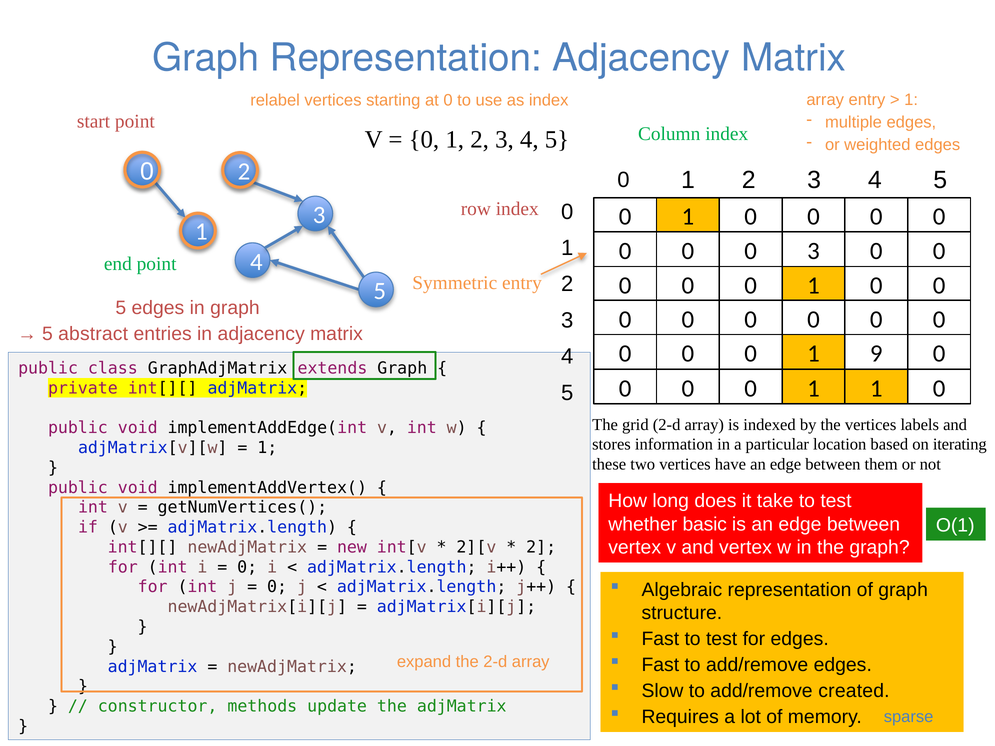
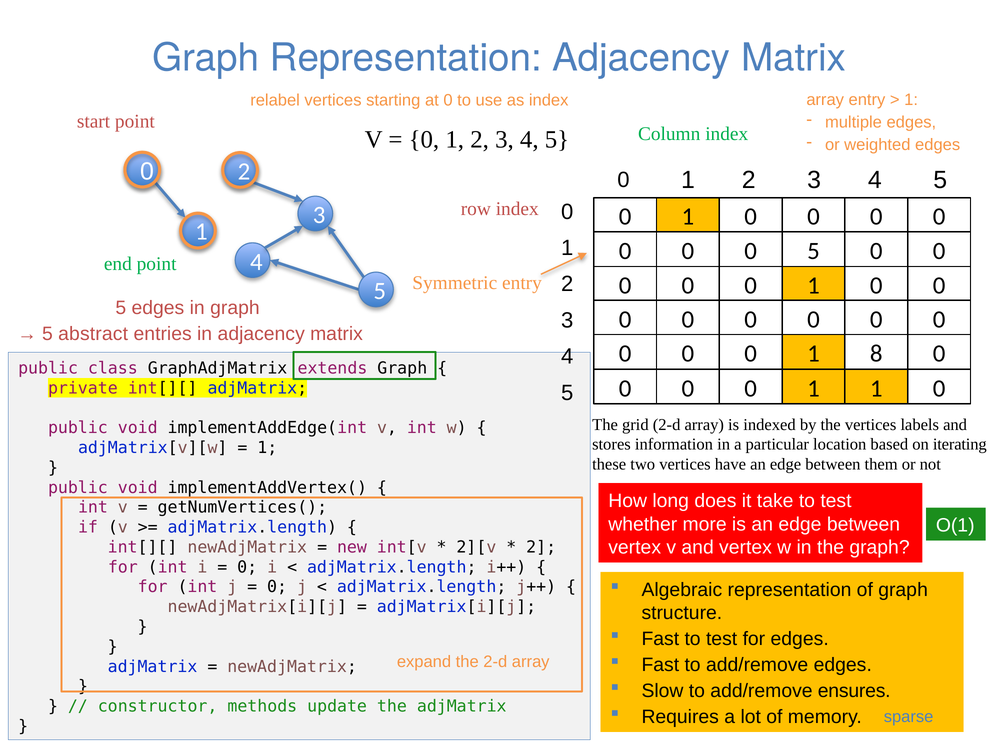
3 at (813, 251): 3 -> 5
9: 9 -> 8
basic: basic -> more
created: created -> ensures
